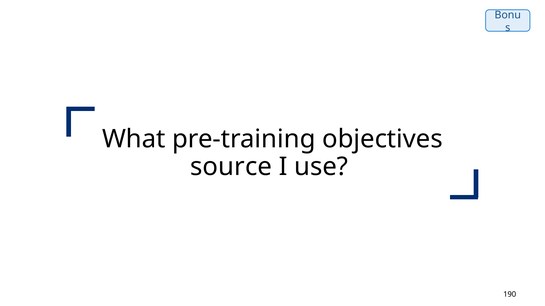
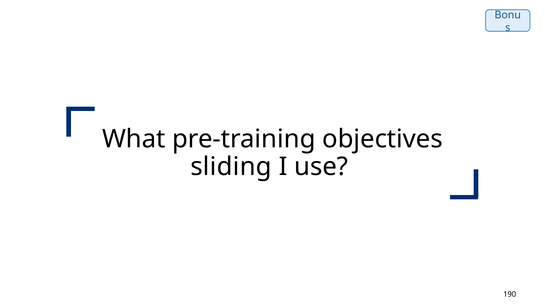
source: source -> sliding
